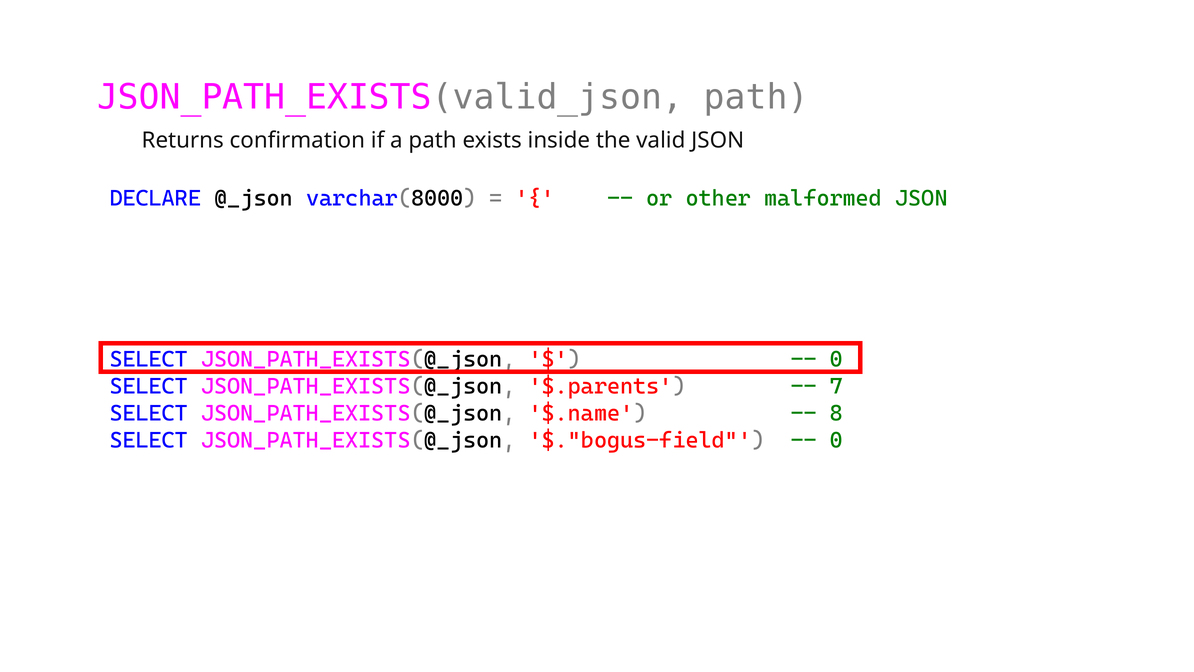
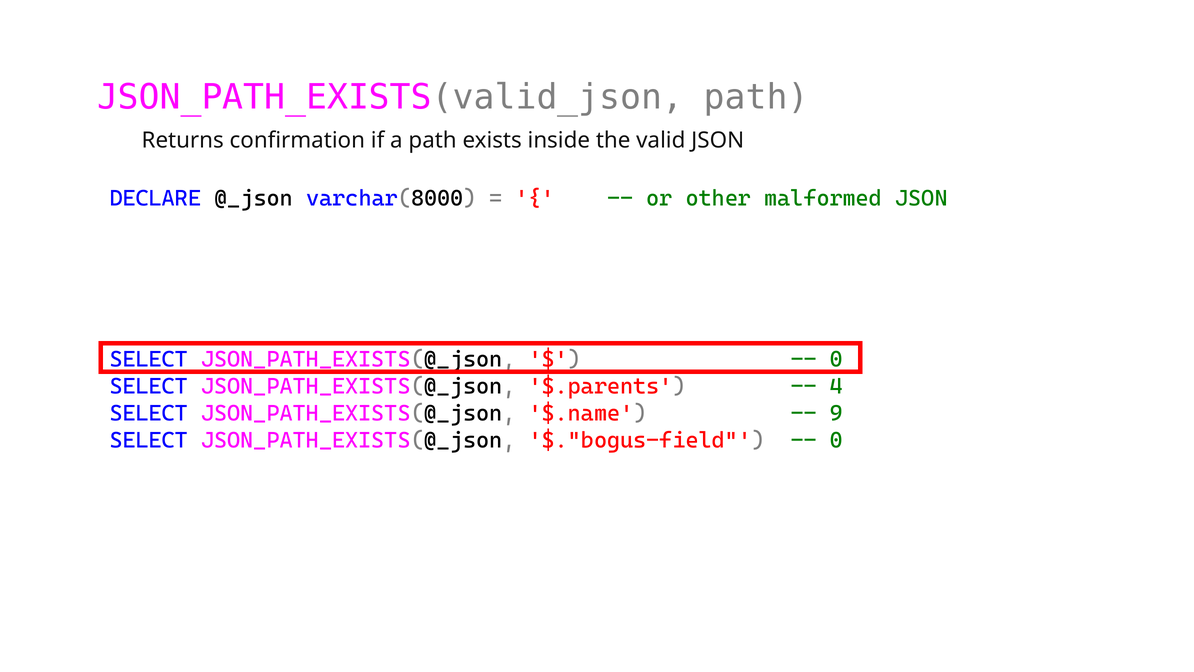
7: 7 -> 4
8: 8 -> 9
